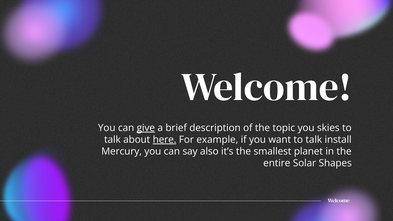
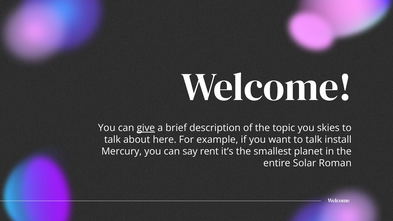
here underline: present -> none
also: also -> rent
Shapes: Shapes -> Roman
